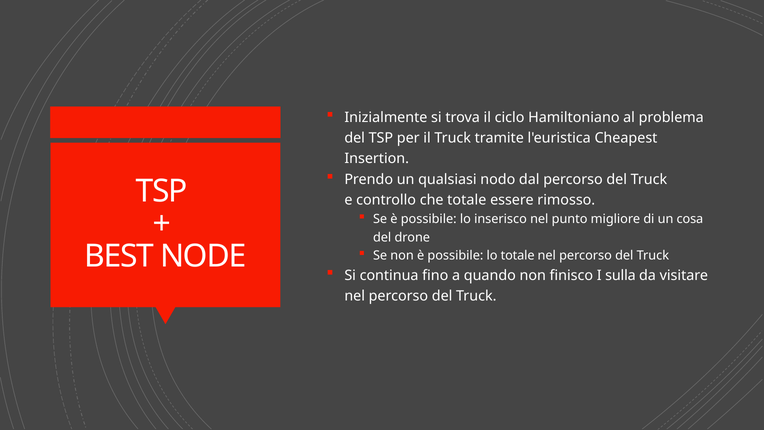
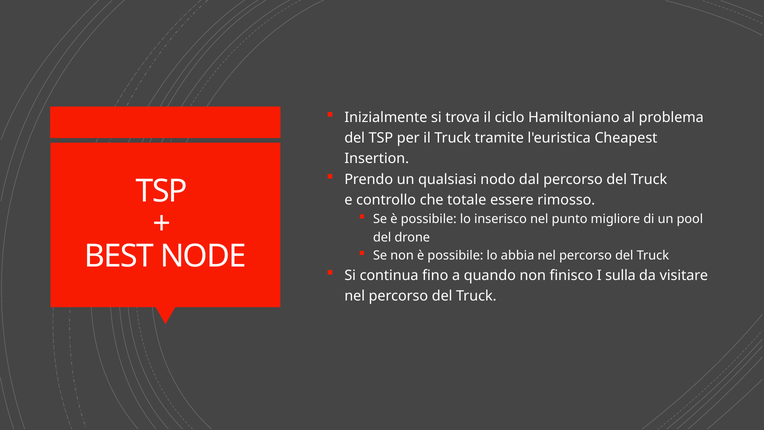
cosa: cosa -> pool
lo totale: totale -> abbia
